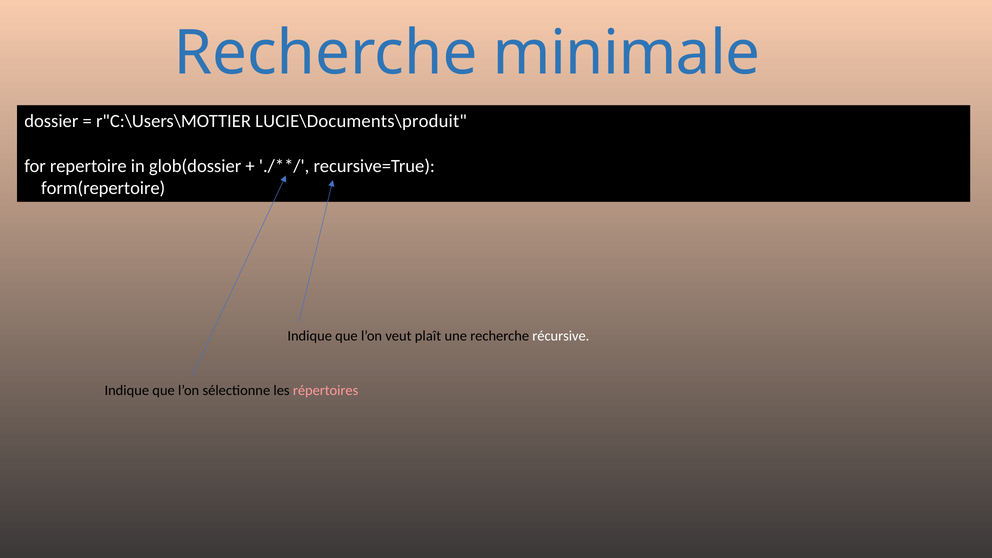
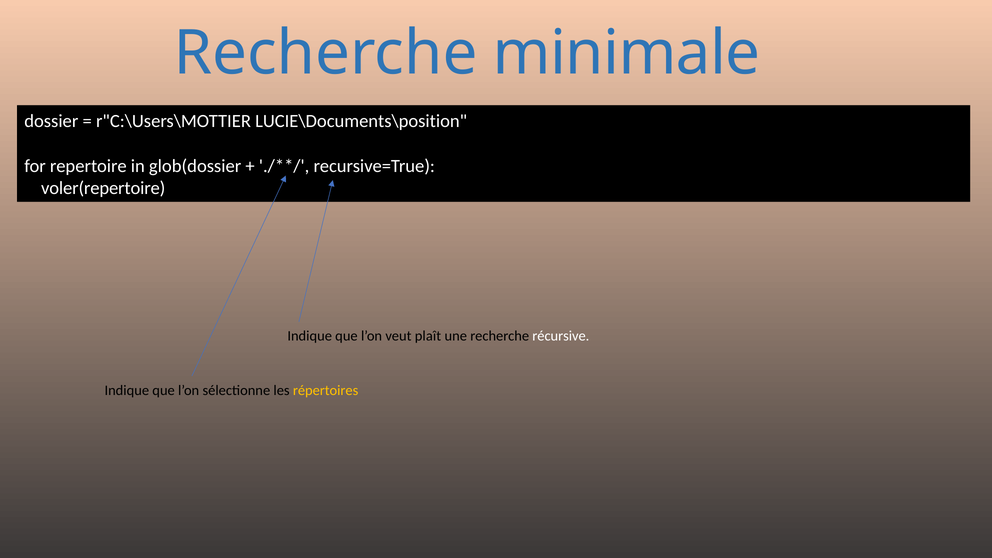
LUCIE\Documents\produit: LUCIE\Documents\produit -> LUCIE\Documents\position
form(repertoire: form(repertoire -> voler(repertoire
répertoires colour: pink -> yellow
